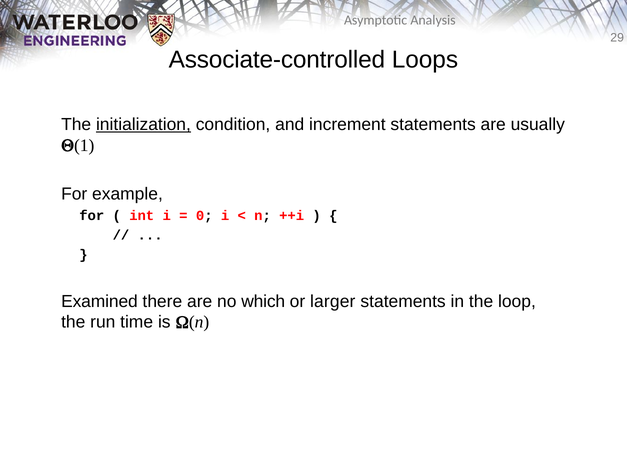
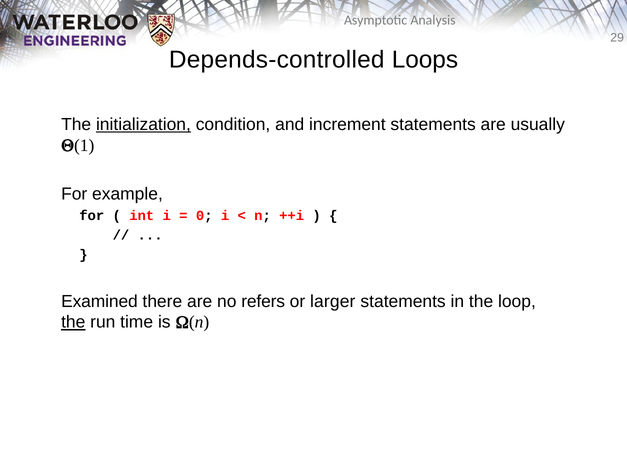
Associate-controlled: Associate-controlled -> Depends-controlled
which: which -> refers
the at (73, 322) underline: none -> present
